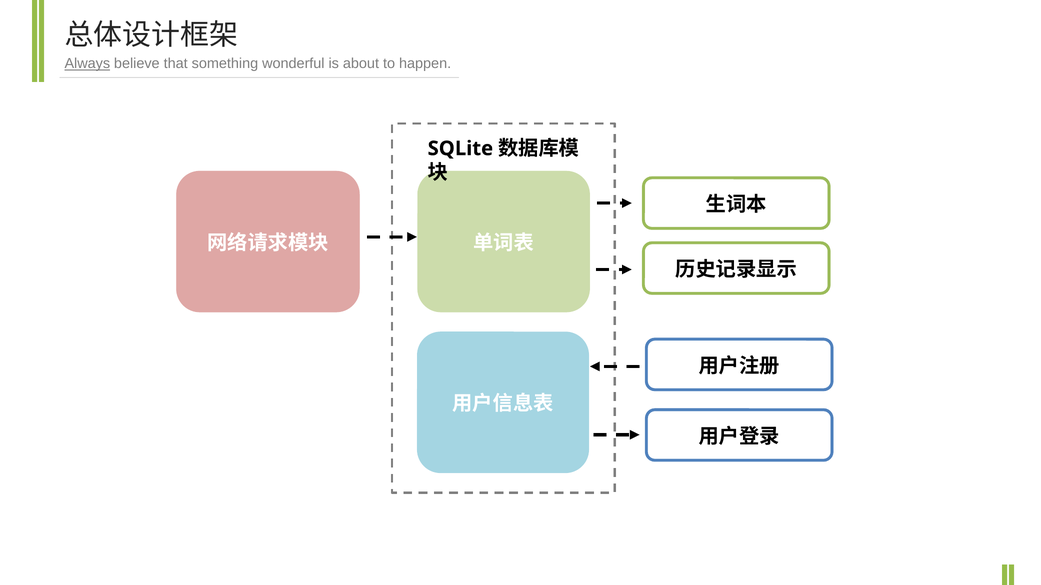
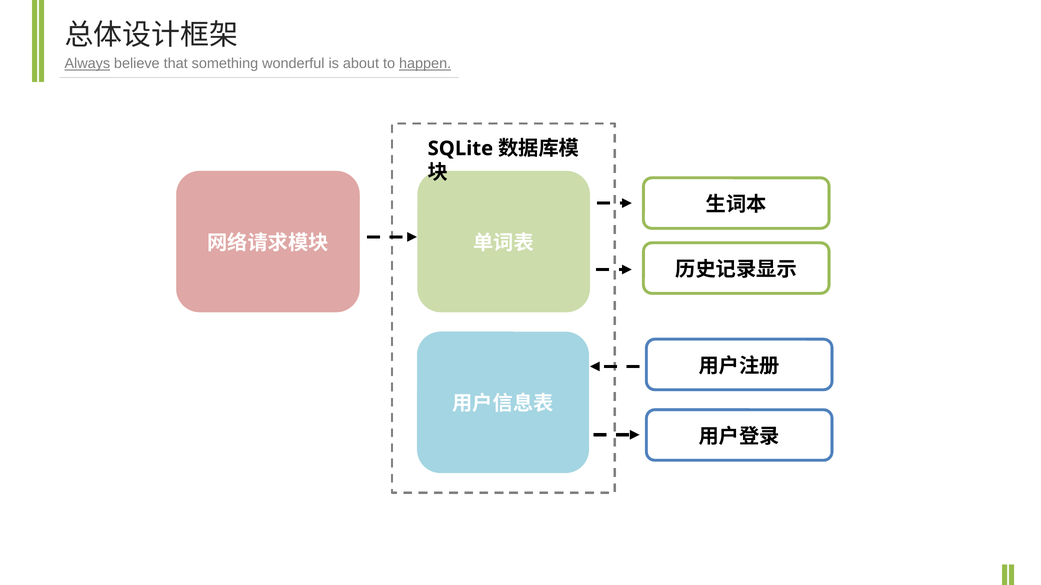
happen underline: none -> present
